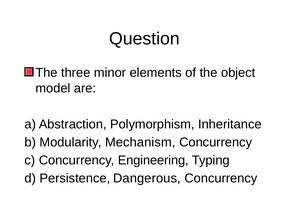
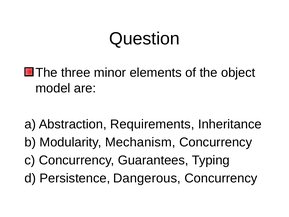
Polymorphism: Polymorphism -> Requirements
Engineering: Engineering -> Guarantees
